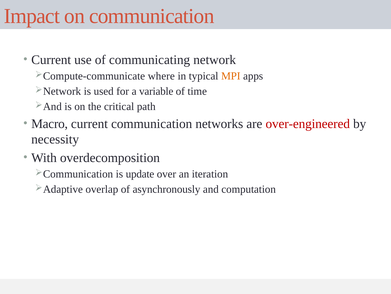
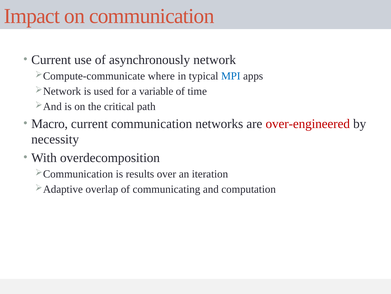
communicating: communicating -> asynchronously
MPI colour: orange -> blue
update: update -> results
asynchronously: asynchronously -> communicating
